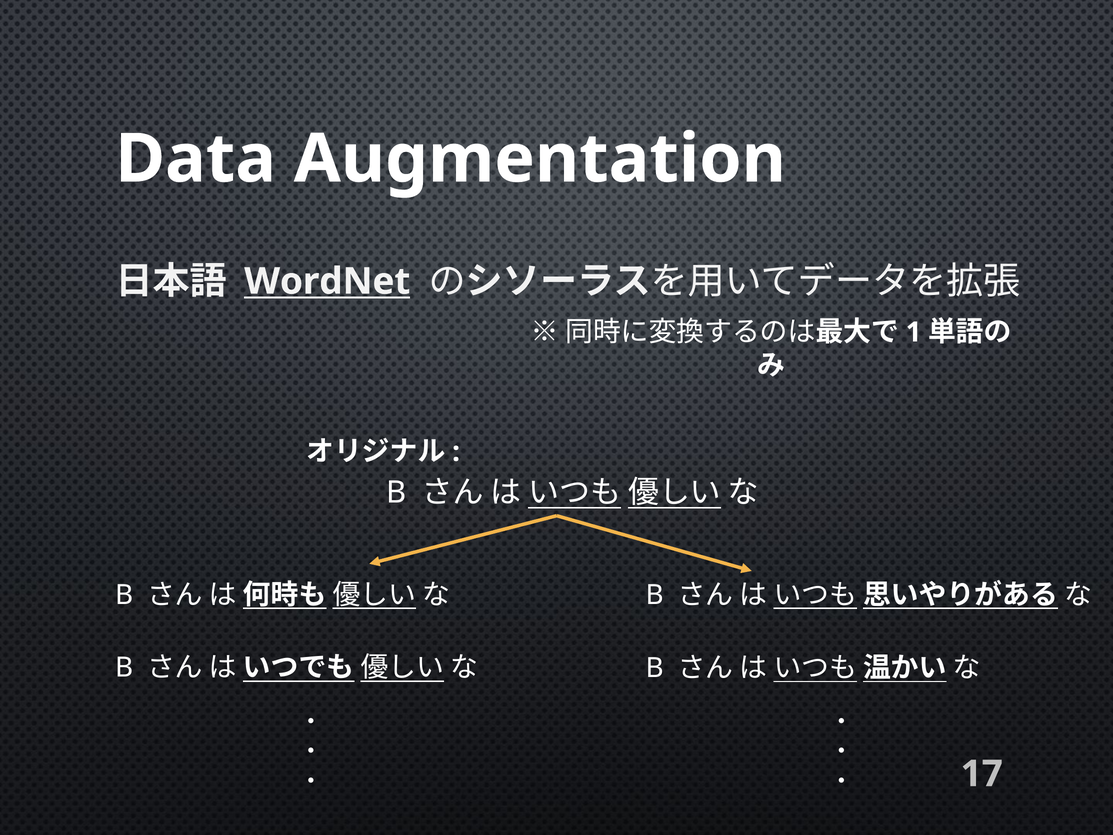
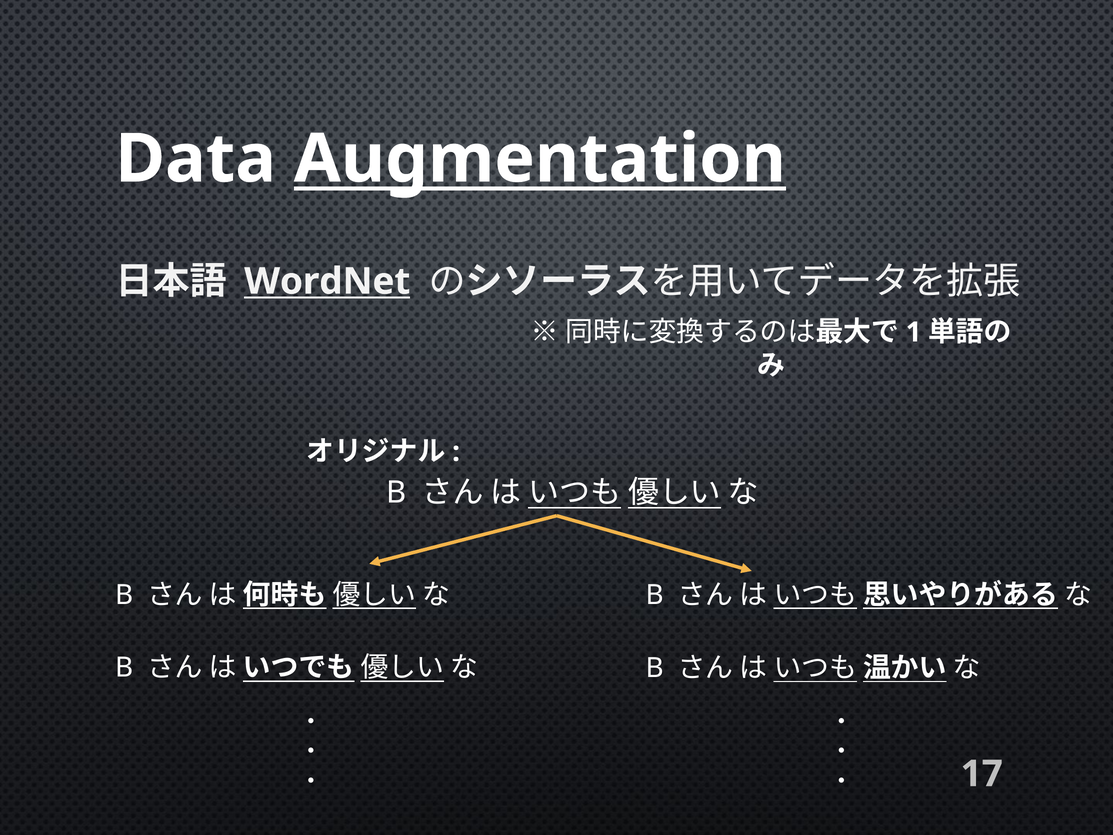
Augmentation underline: none -> present
